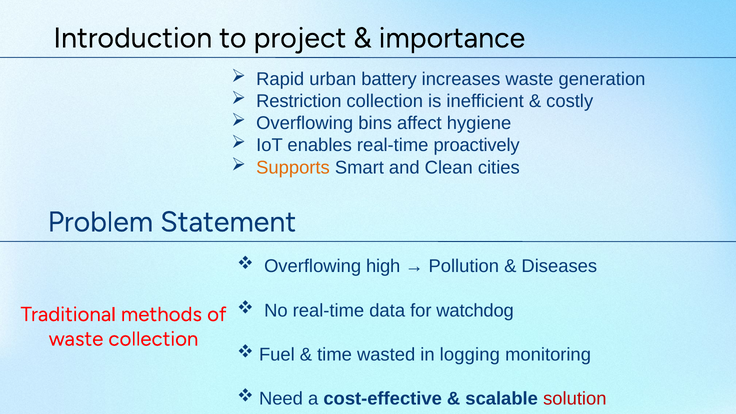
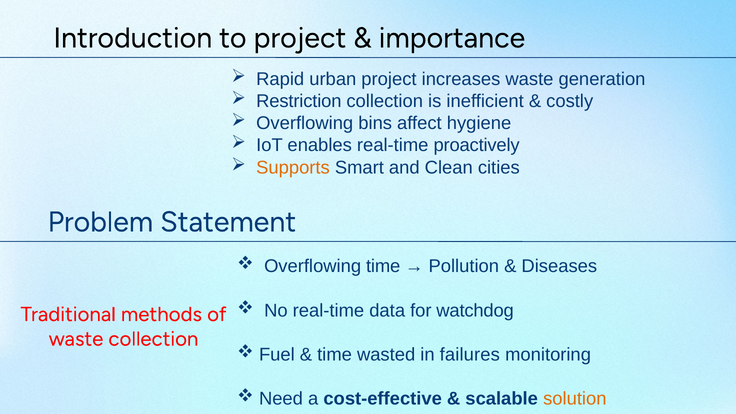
urban battery: battery -> project
Overflowing high: high -> time
logging: logging -> failures
solution colour: red -> orange
